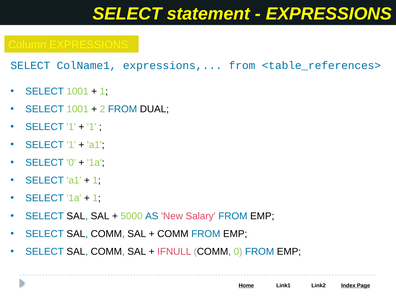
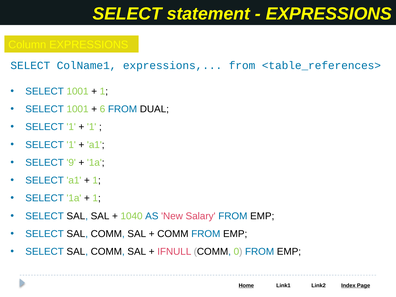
2: 2 -> 6
SELECT 0: 0 -> 9
5000: 5000 -> 1040
